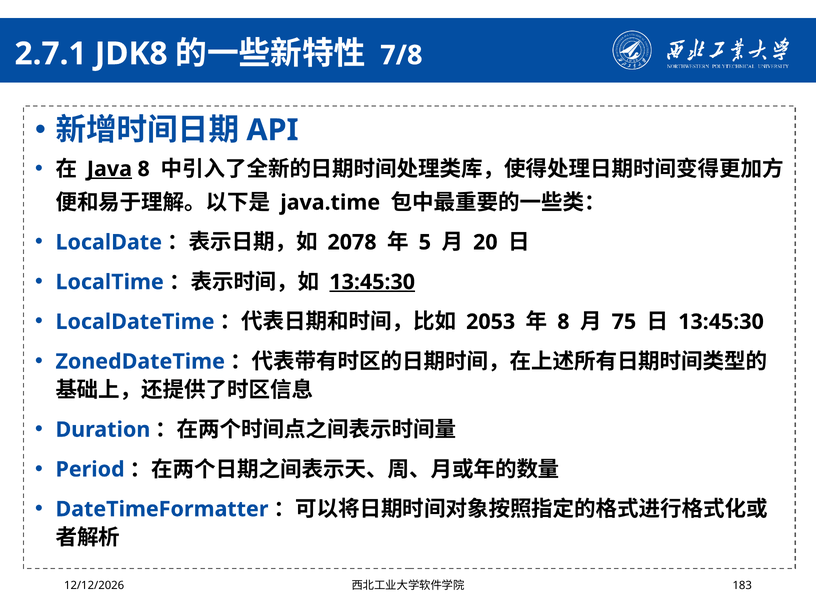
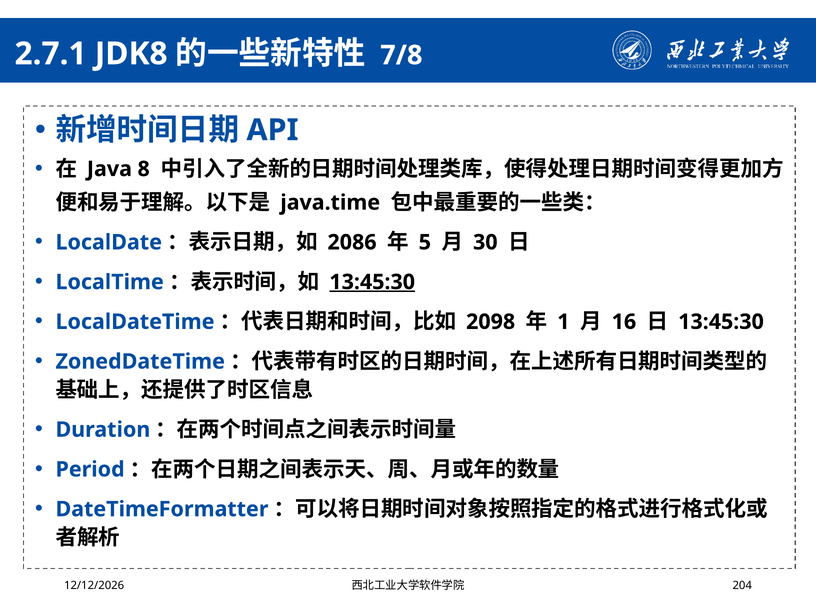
Java underline: present -> none
2078: 2078 -> 2086
20: 20 -> 30
2053: 2053 -> 2098
8 at (563, 322): 8 -> 1
75: 75 -> 16
183: 183 -> 204
